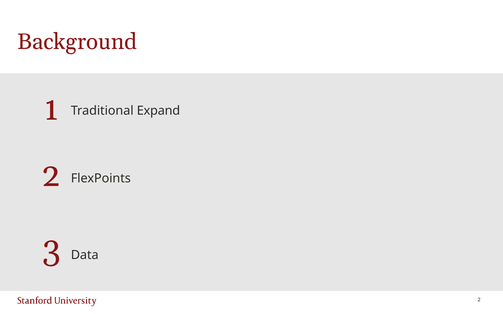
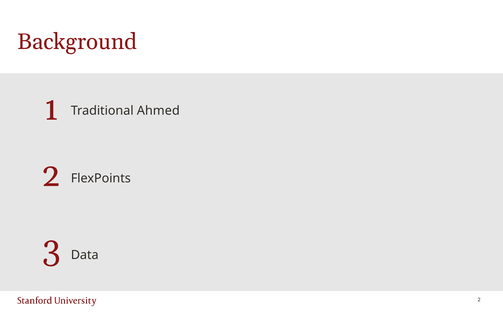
Expand: Expand -> Ahmed
